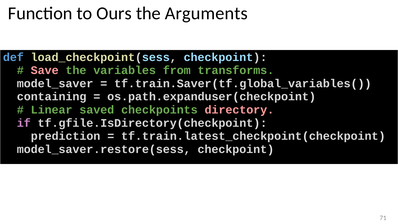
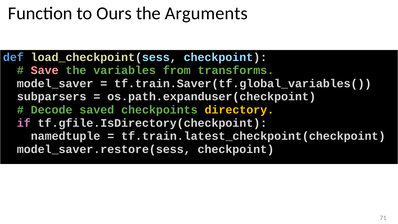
containing: containing -> subparsers
Linear: Linear -> Decode
directory colour: pink -> yellow
prediction: prediction -> namedtuple
